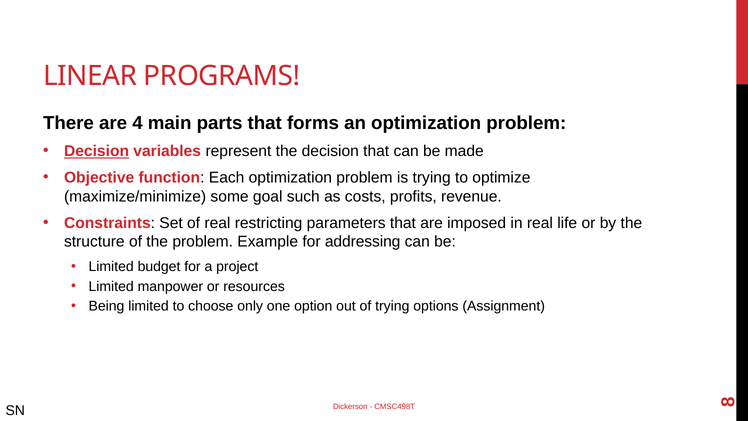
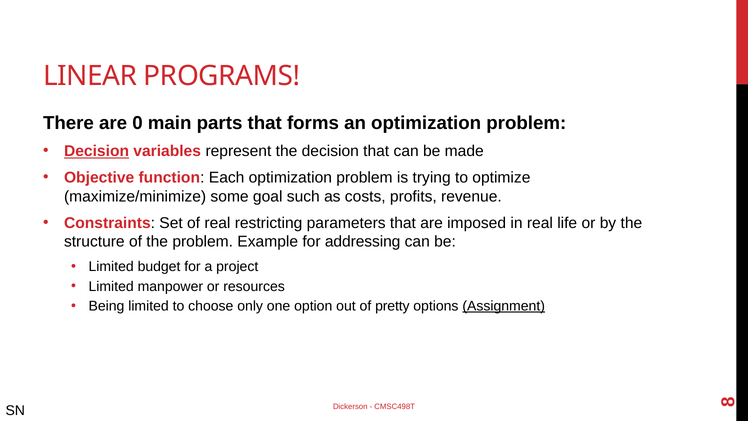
4: 4 -> 0
of trying: trying -> pretty
Assignment underline: none -> present
